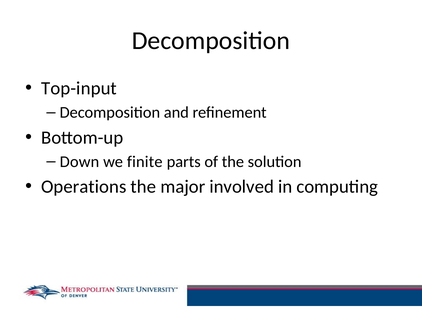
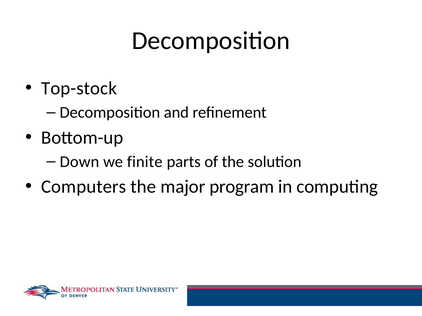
Top-input: Top-input -> Top-stock
Operations: Operations -> Computers
involved: involved -> program
